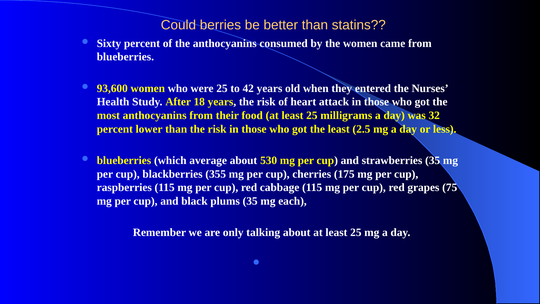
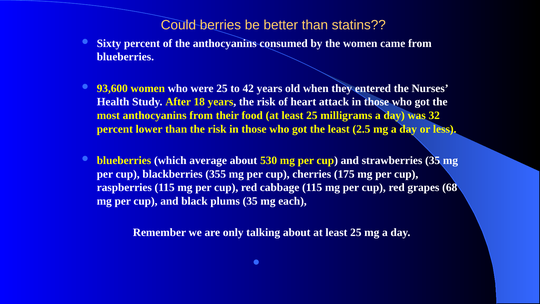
75: 75 -> 68
